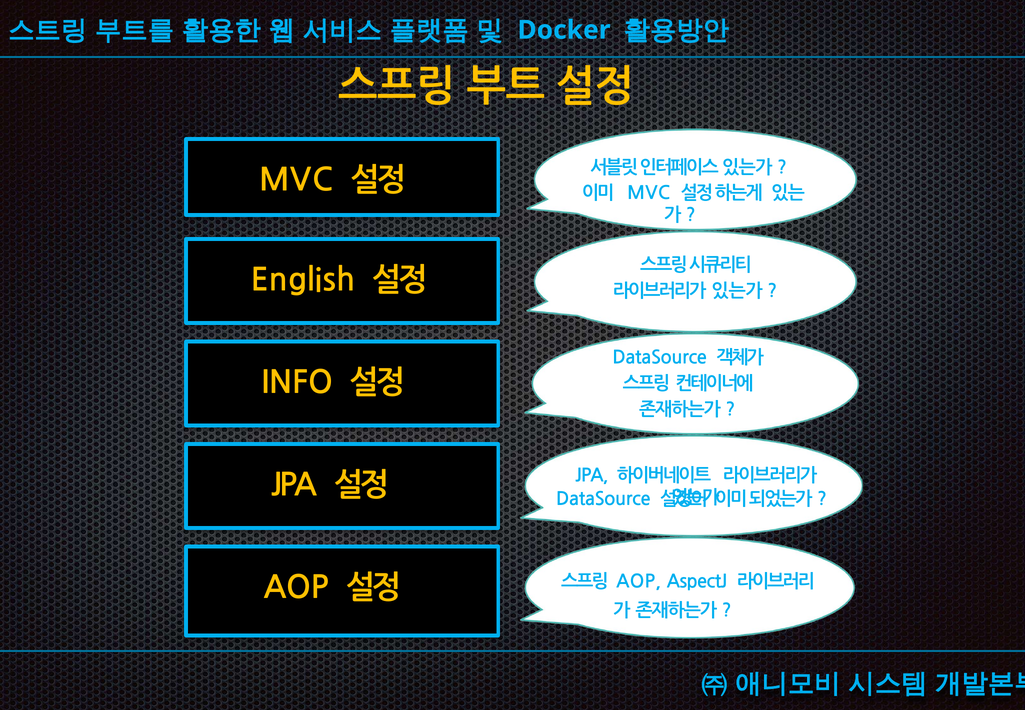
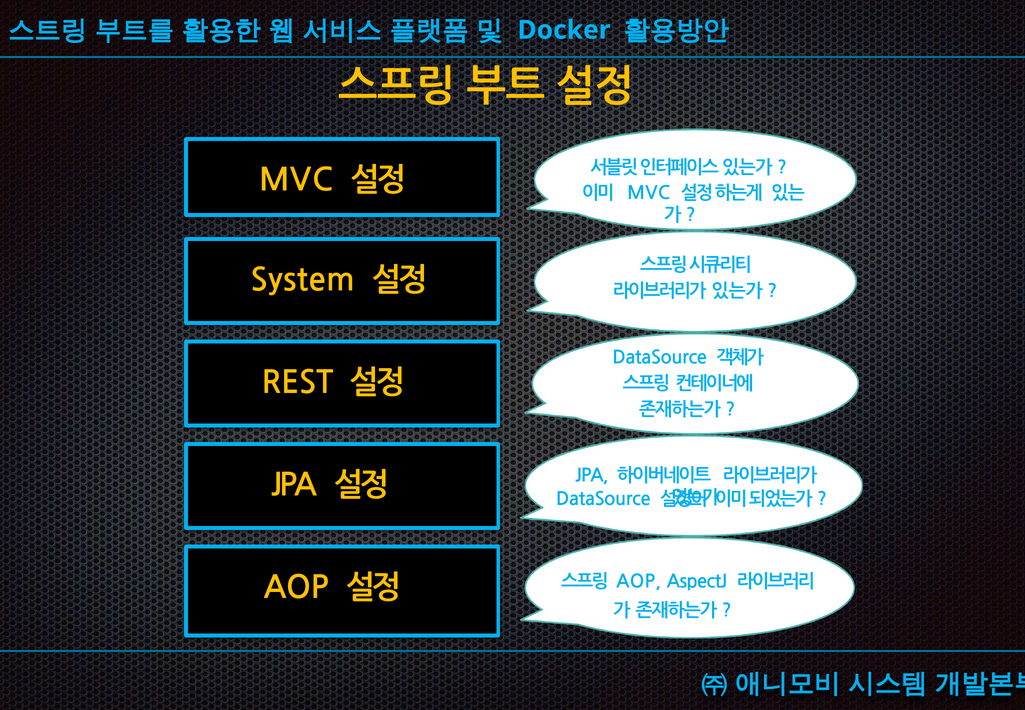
English: English -> System
INFO: INFO -> REST
